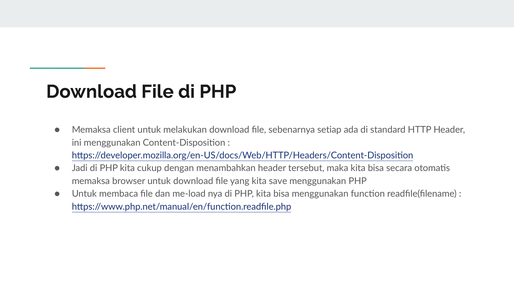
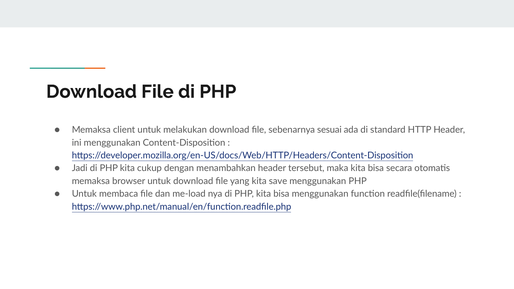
setiap: setiap -> sesuai
